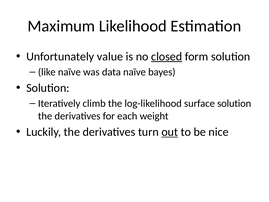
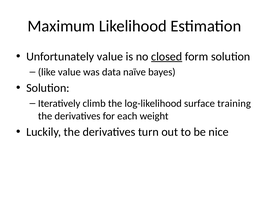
like naïve: naïve -> value
surface solution: solution -> training
out underline: present -> none
